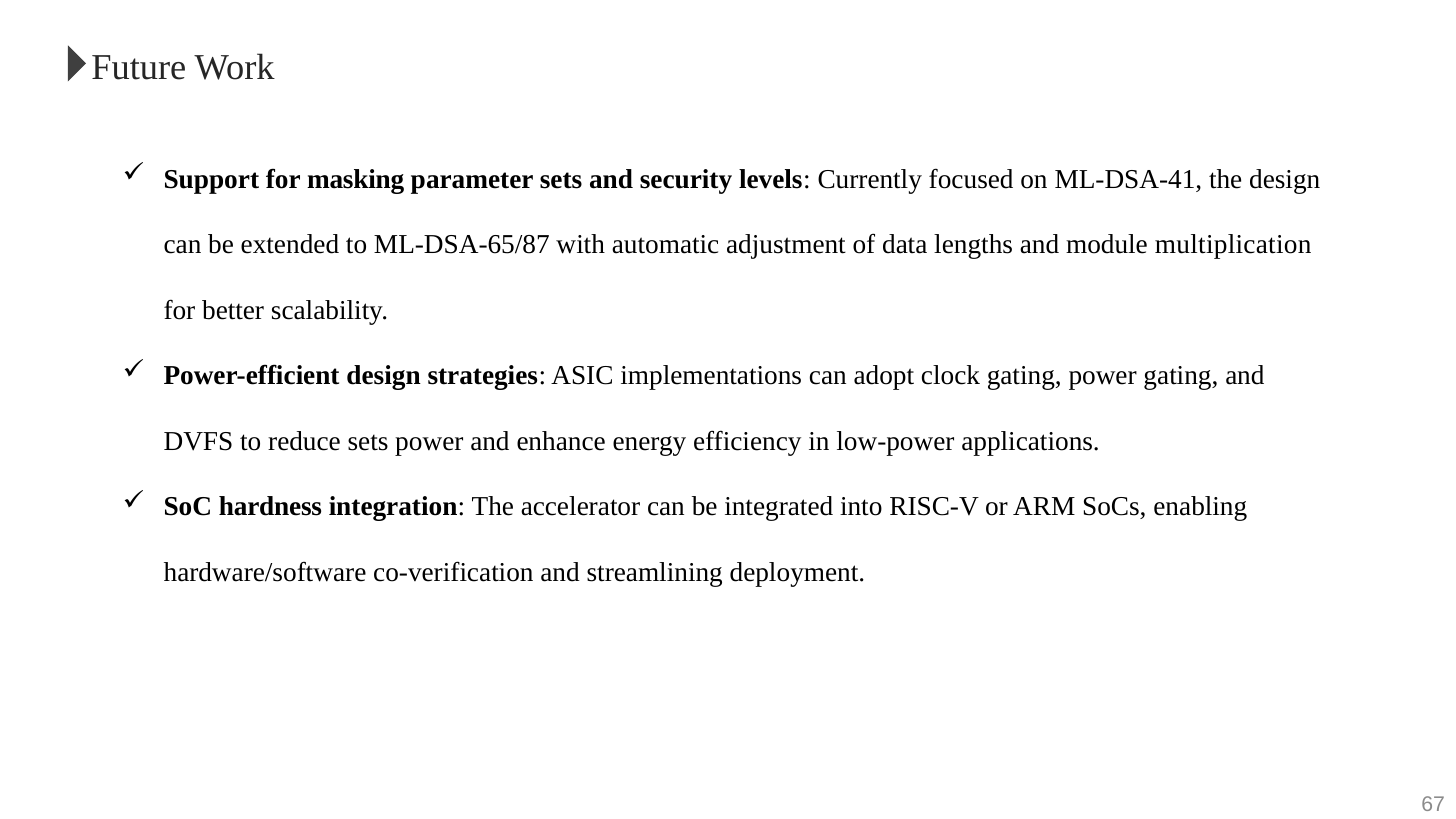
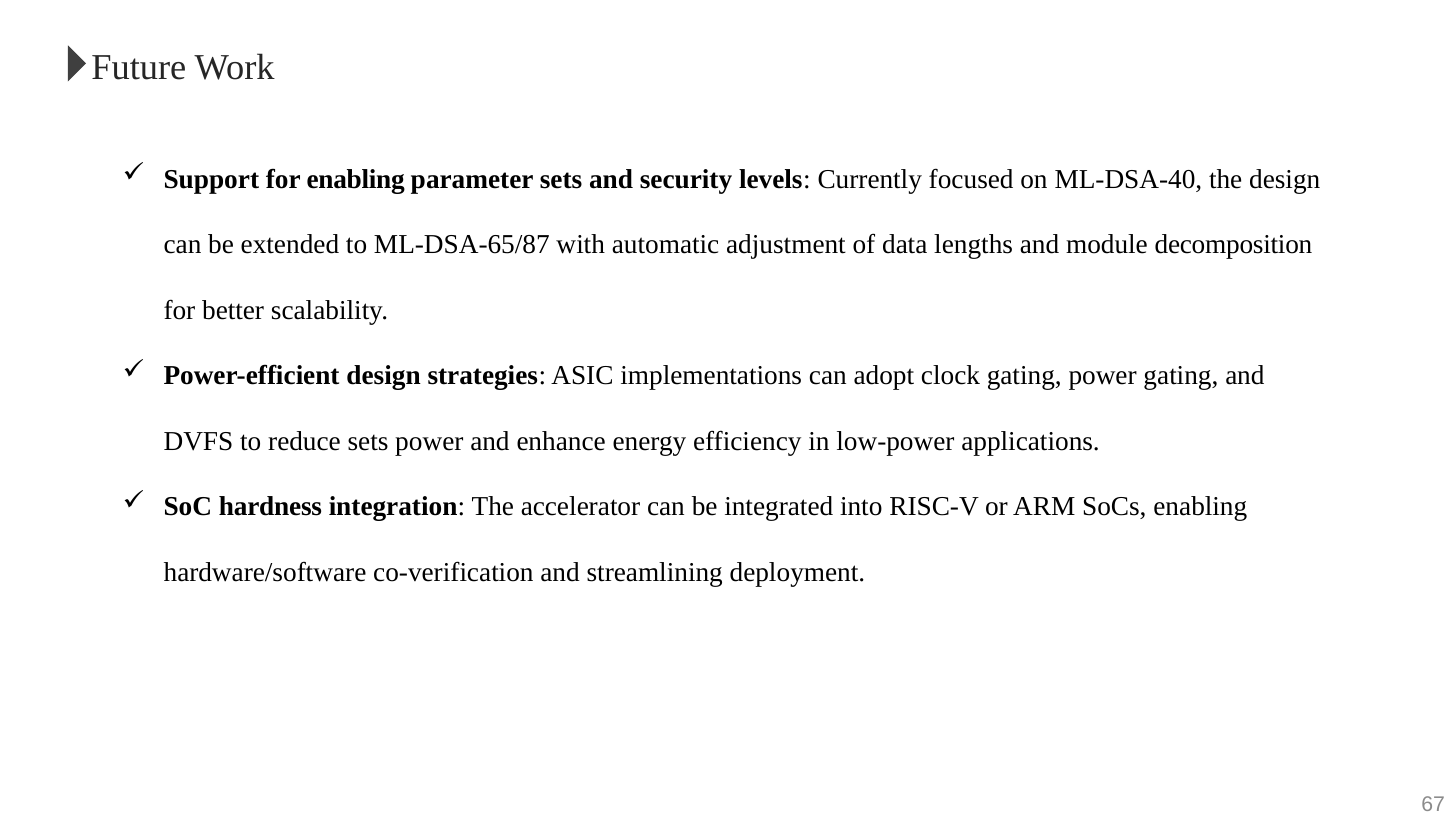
for masking: masking -> enabling
ML-DSA-41: ML-DSA-41 -> ML-DSA-40
multiplication: multiplication -> decomposition
